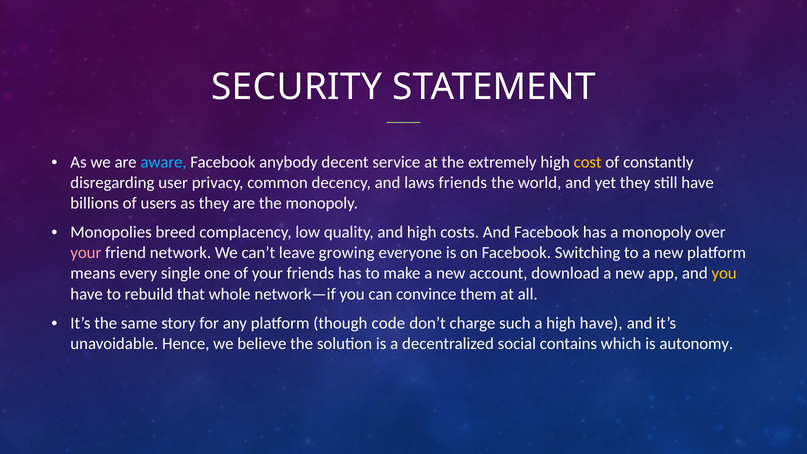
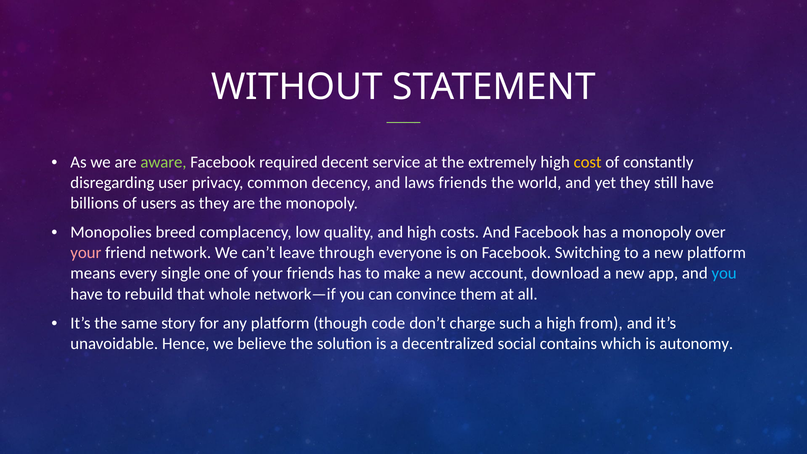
SECURITY: SECURITY -> WITHOUT
aware colour: light blue -> light green
anybody: anybody -> required
growing: growing -> through
you at (724, 273) colour: yellow -> light blue
high have: have -> from
